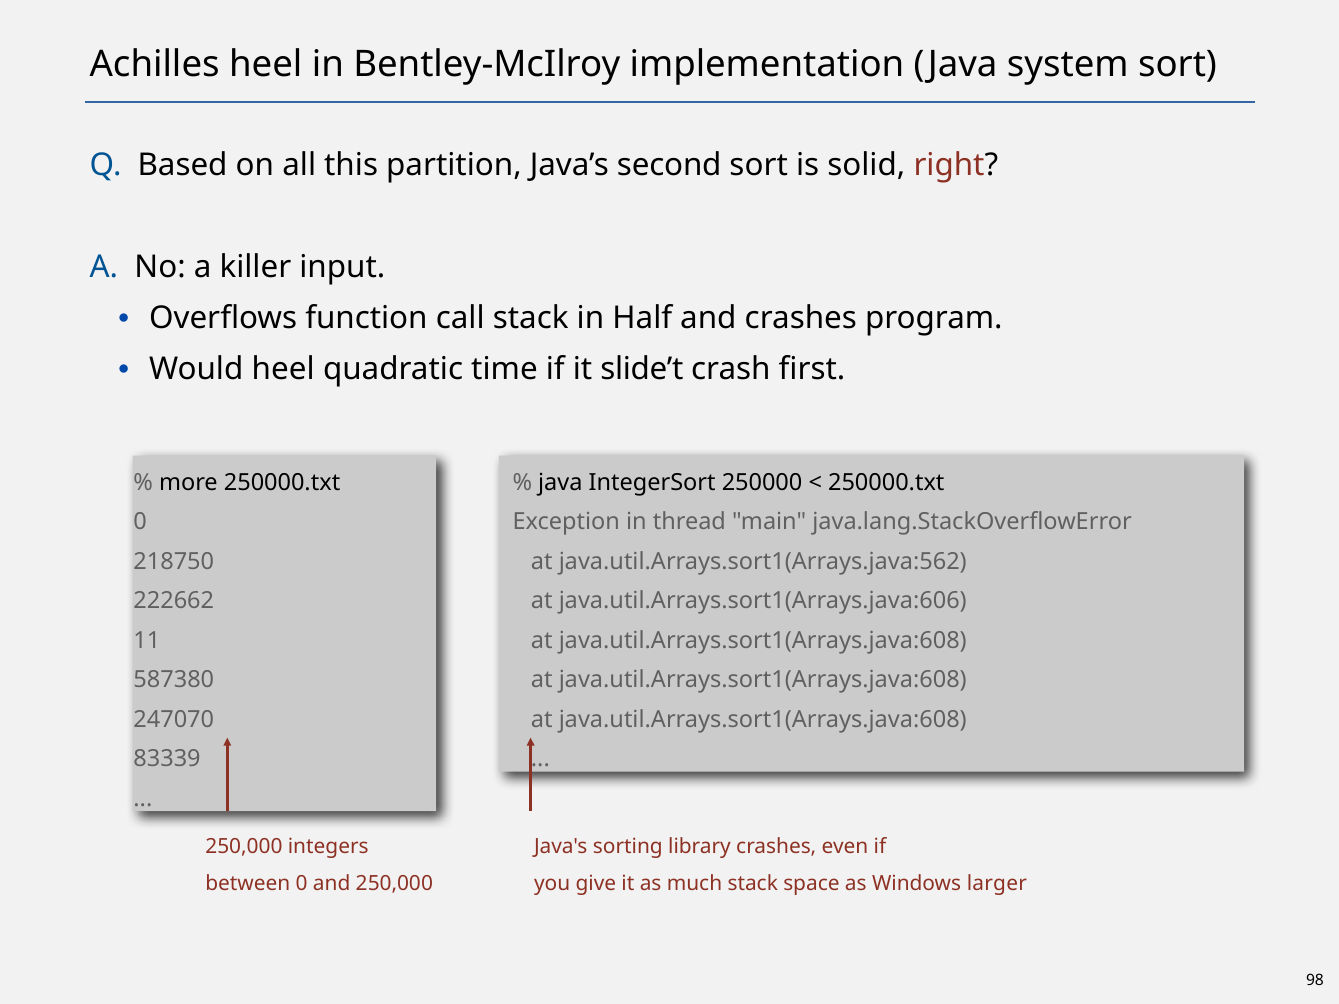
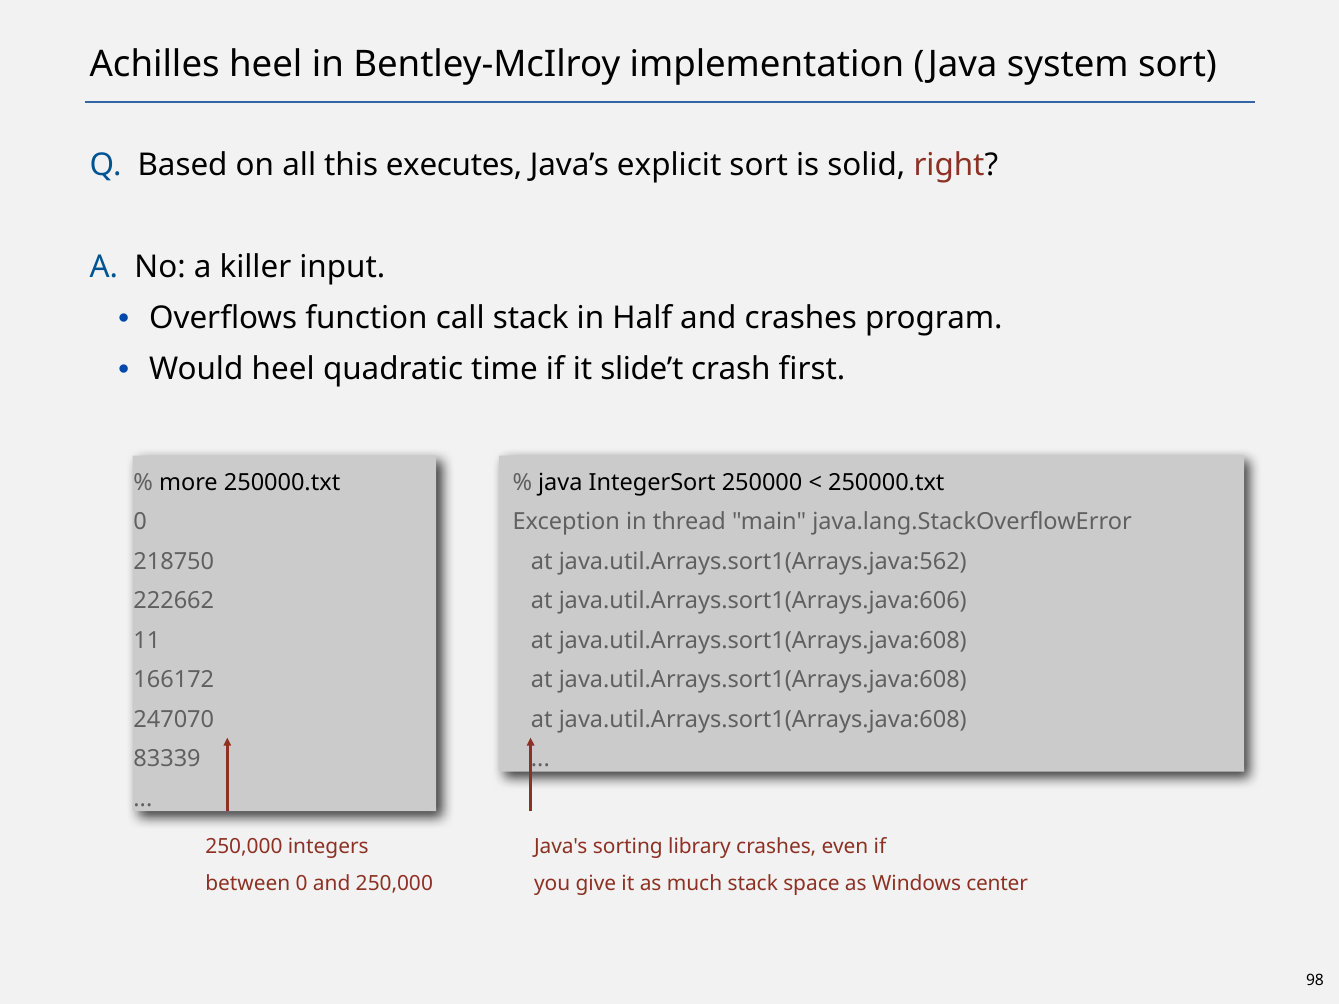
partition: partition -> executes
second: second -> explicit
587380: 587380 -> 166172
larger: larger -> center
